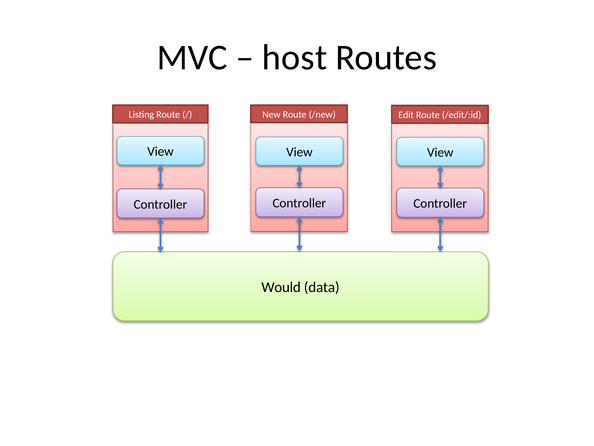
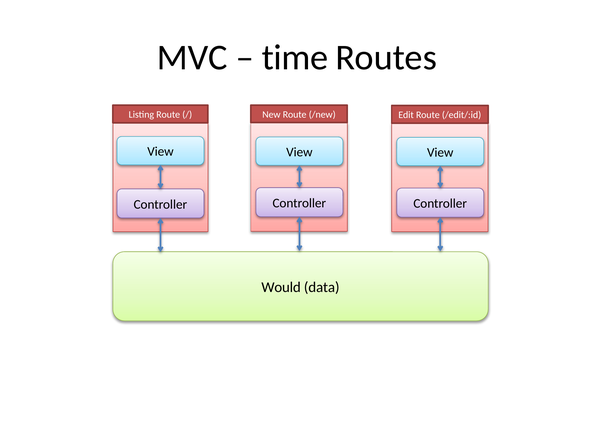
host: host -> time
